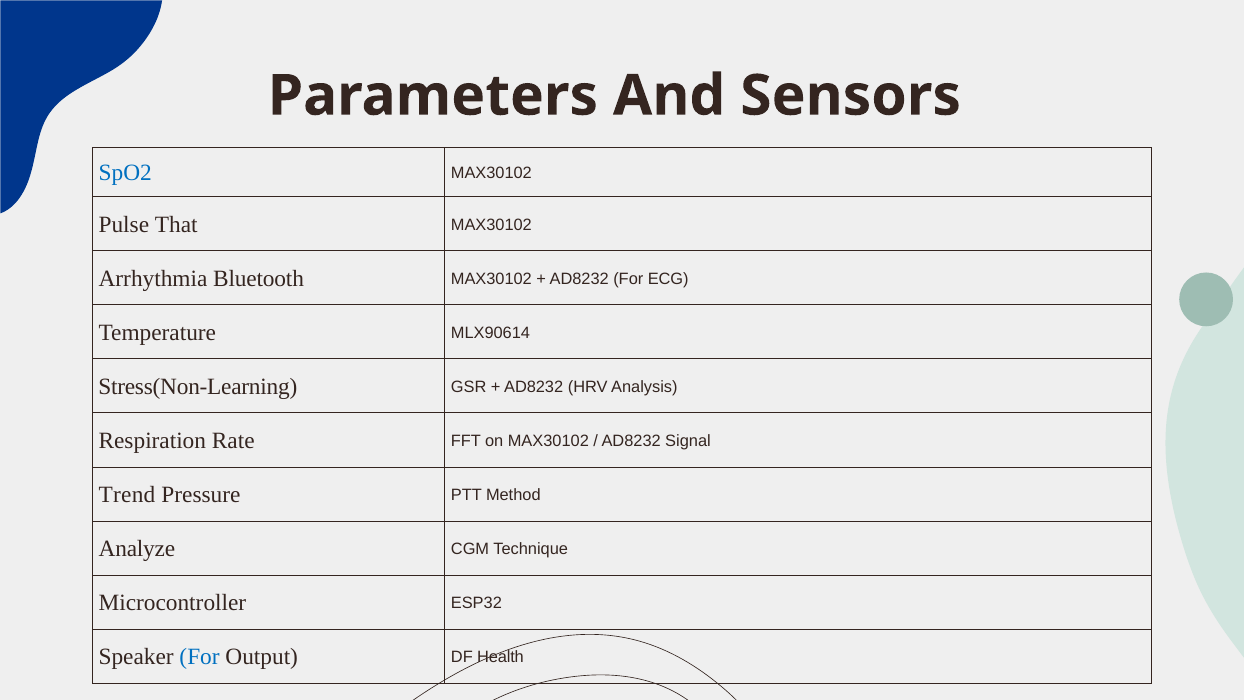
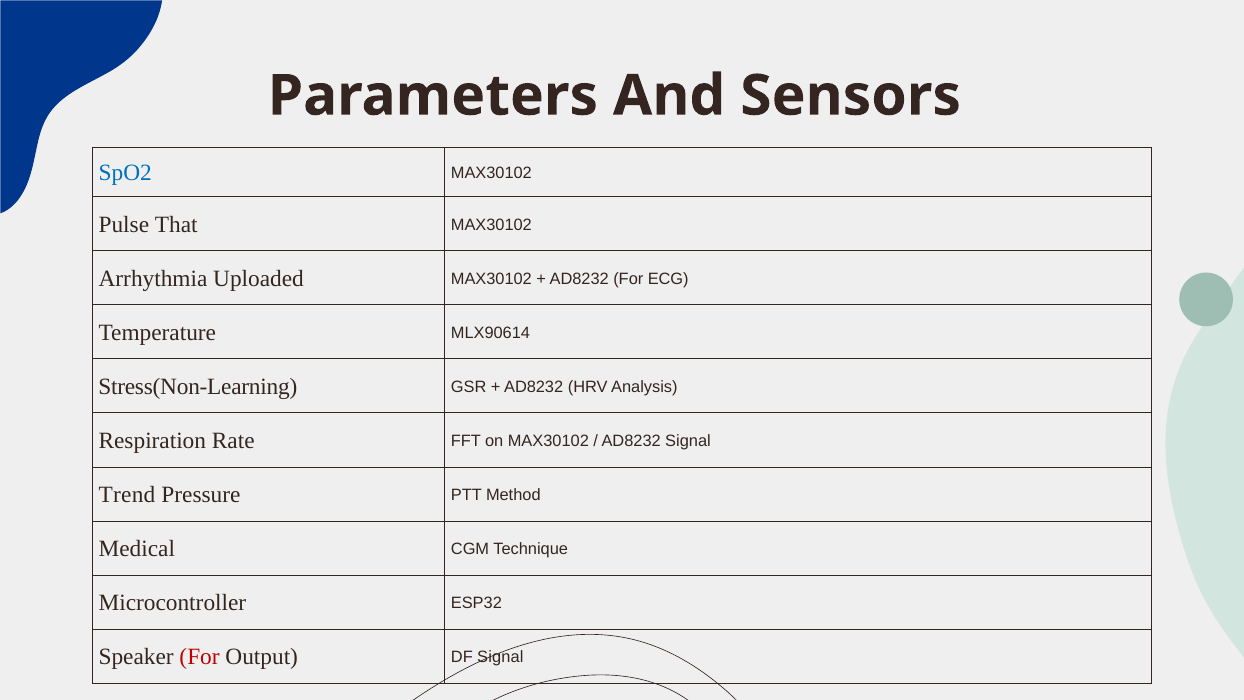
Bluetooth: Bluetooth -> Uploaded
Analyze: Analyze -> Medical
For at (200, 657) colour: blue -> red
DF Health: Health -> Signal
